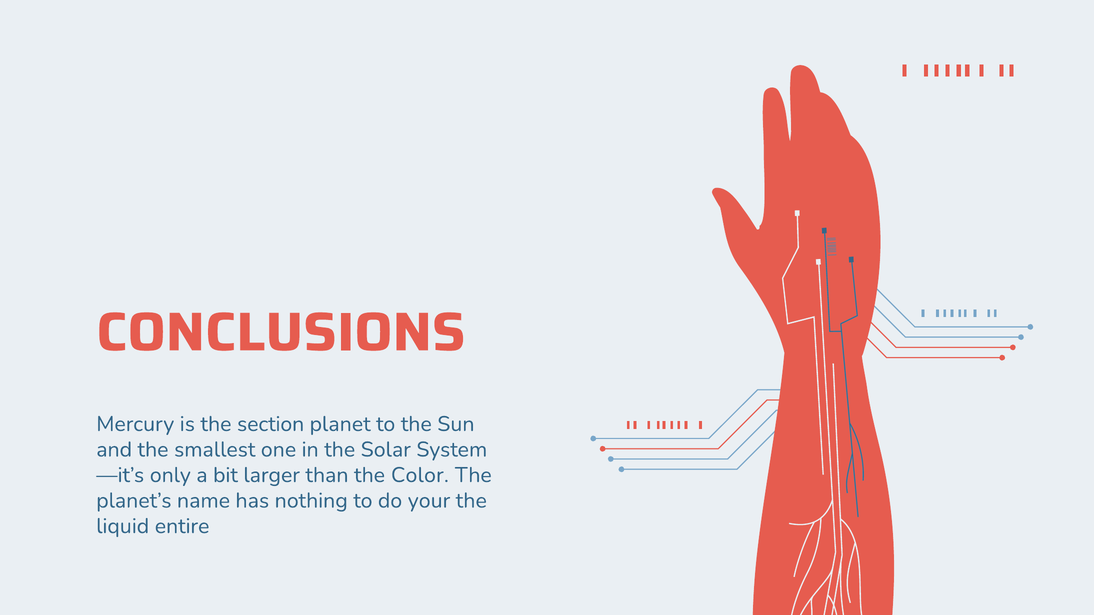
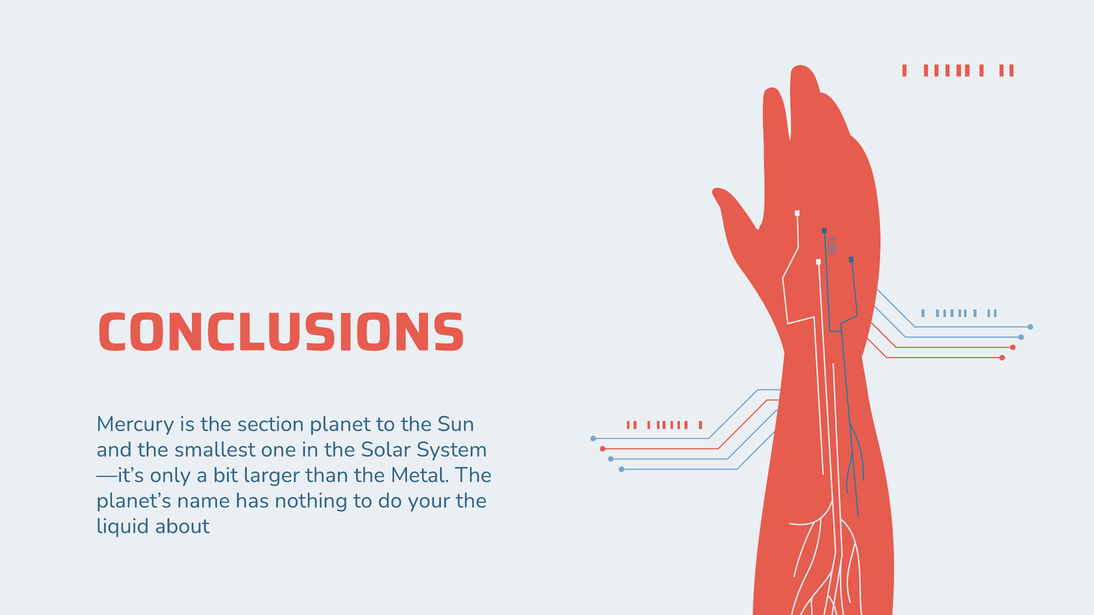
Color: Color -> Metal
entire: entire -> about
